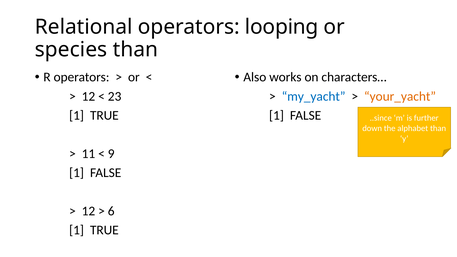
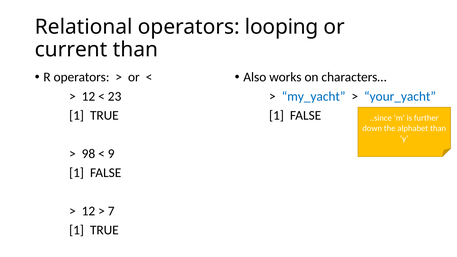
species: species -> current
your_yacht colour: orange -> blue
11: 11 -> 98
6: 6 -> 7
